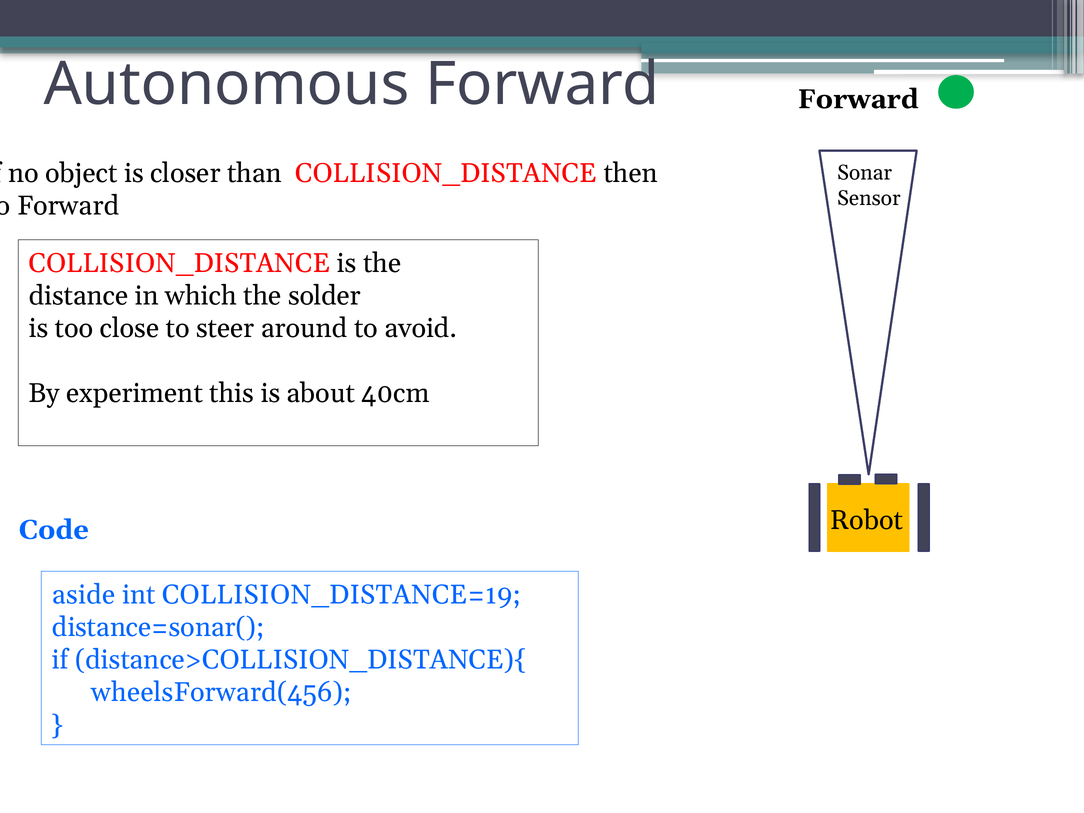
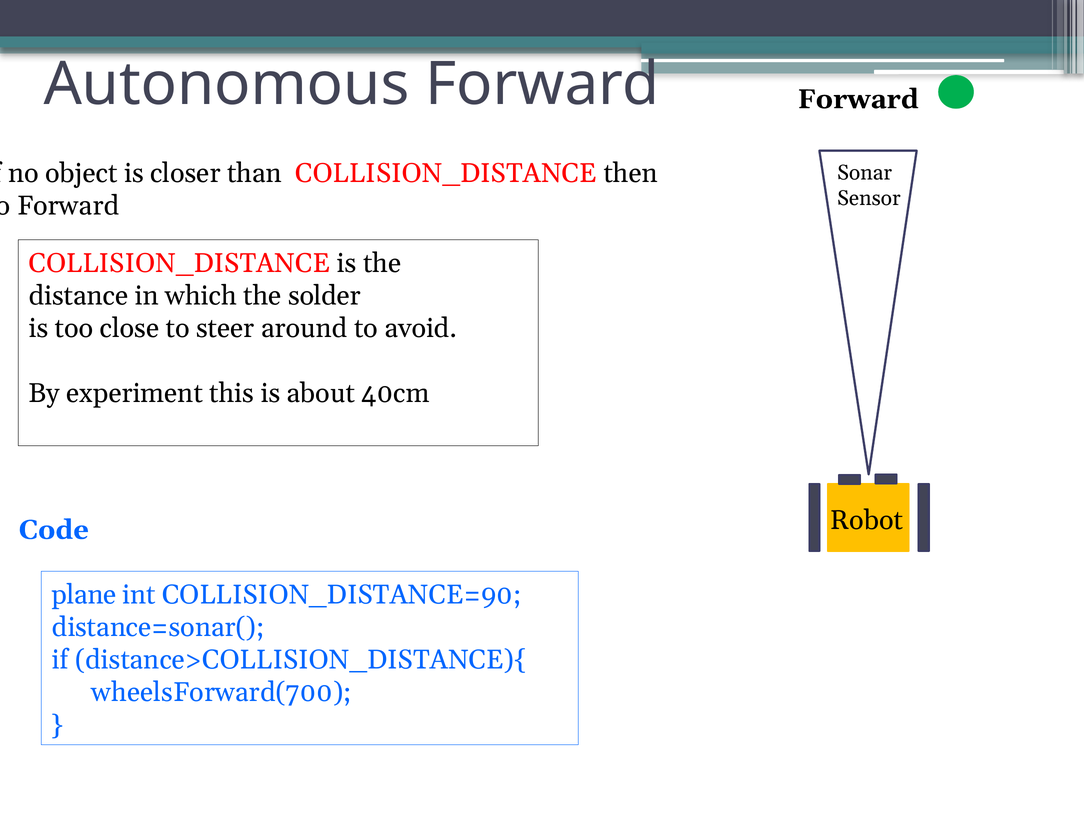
aside: aside -> plane
COLLISION_DISTANCE=19: COLLISION_DISTANCE=19 -> COLLISION_DISTANCE=90
wheelsForward(456: wheelsForward(456 -> wheelsForward(700
